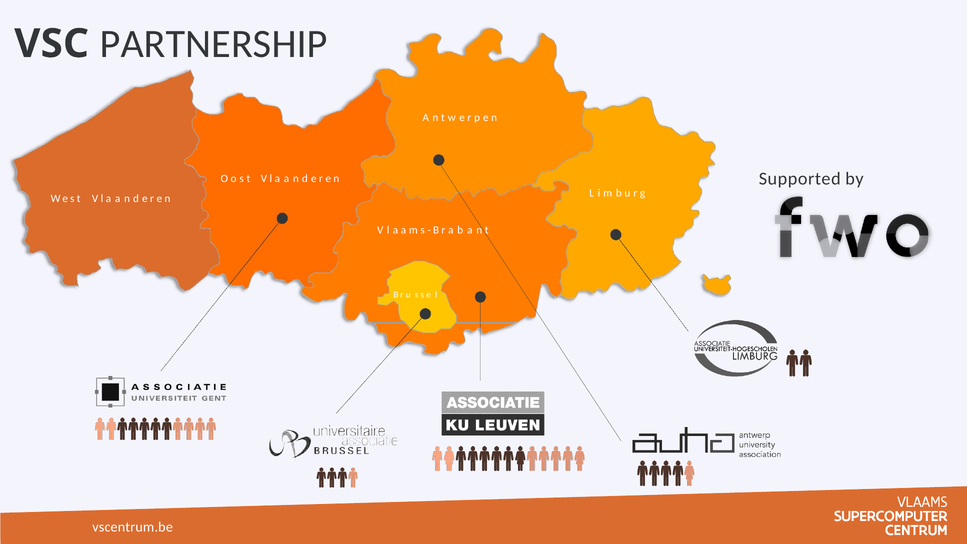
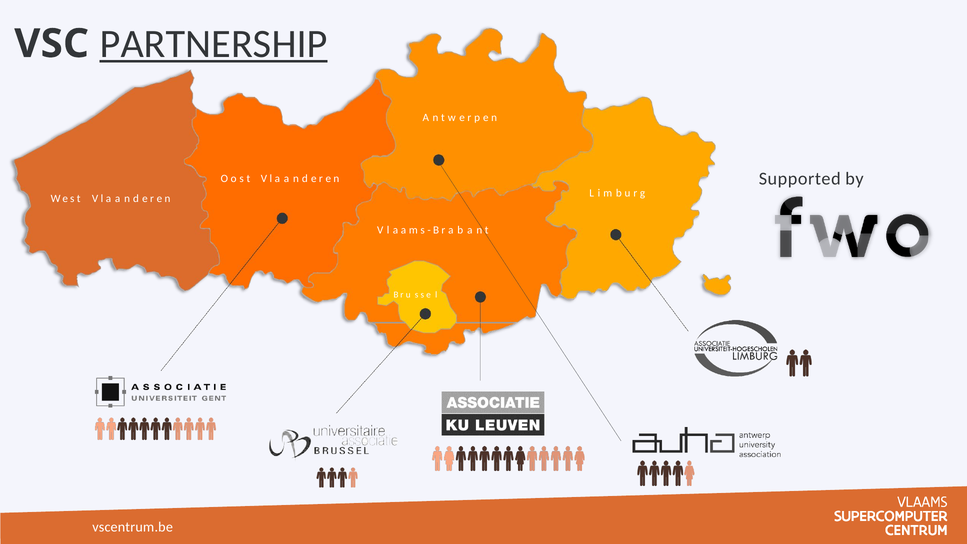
PARTNERSHIP underline: none -> present
